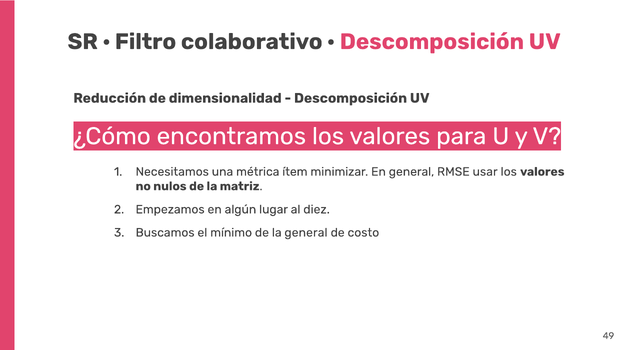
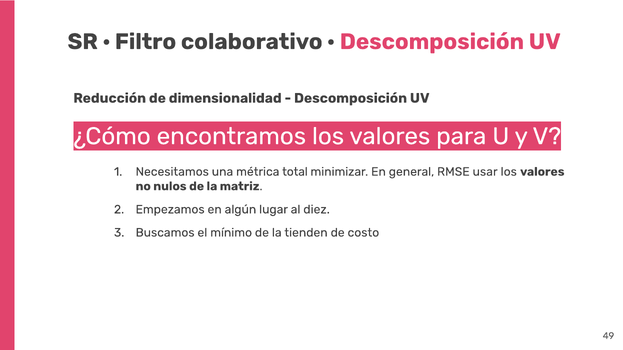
ítem: ítem -> total
la general: general -> tienden
